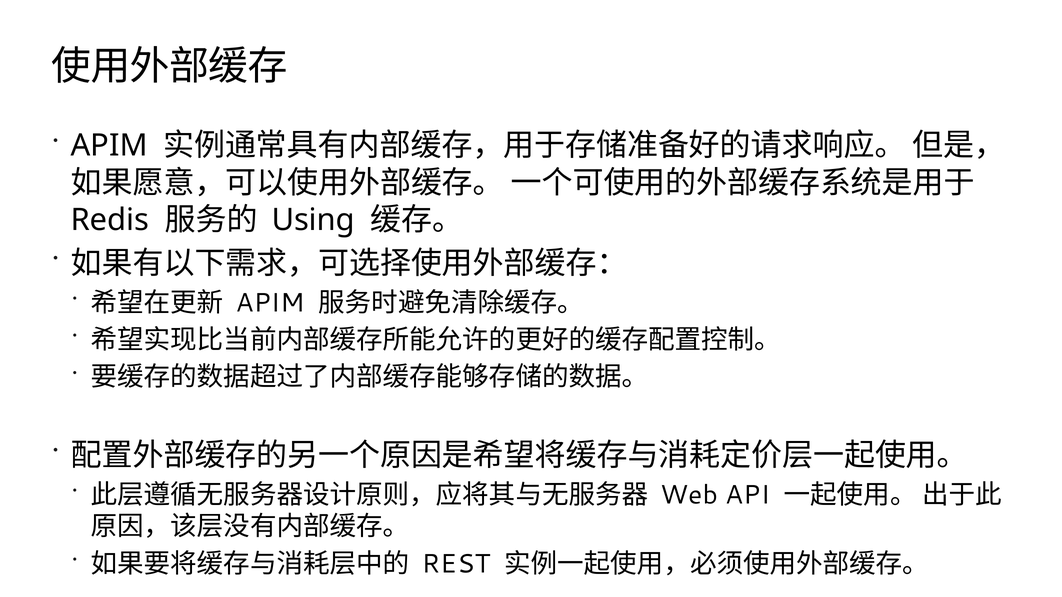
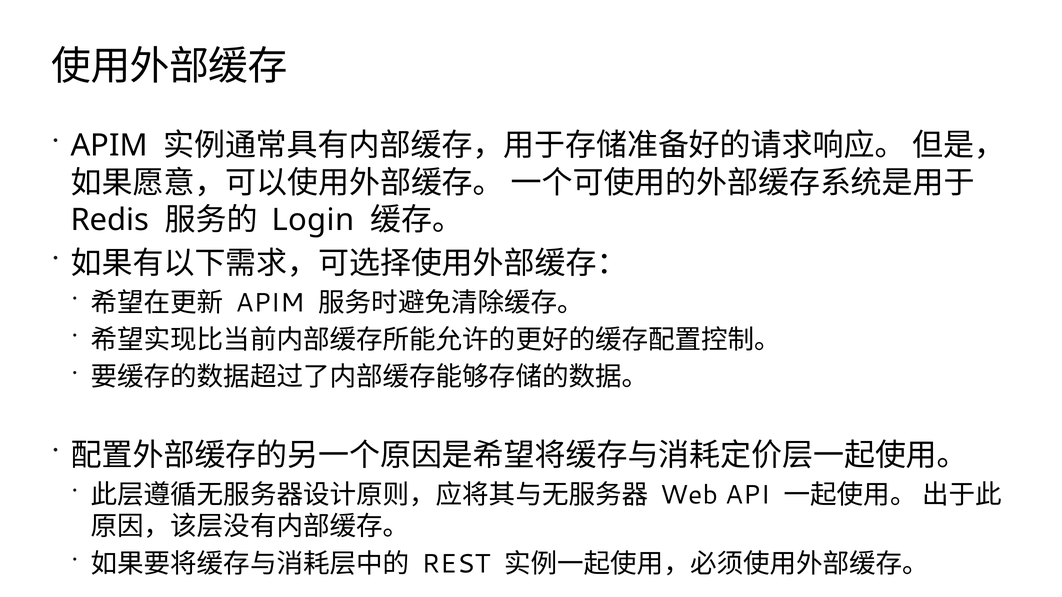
Using: Using -> Login
